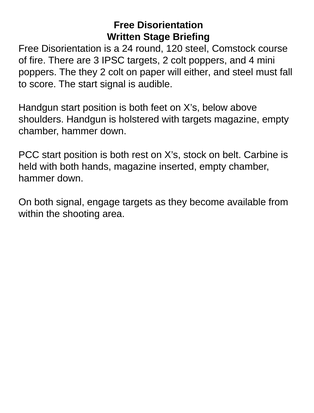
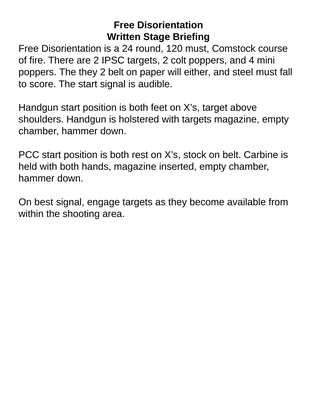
120 steel: steel -> must
are 3: 3 -> 2
colt at (116, 72): colt -> belt
below: below -> target
On both: both -> best
